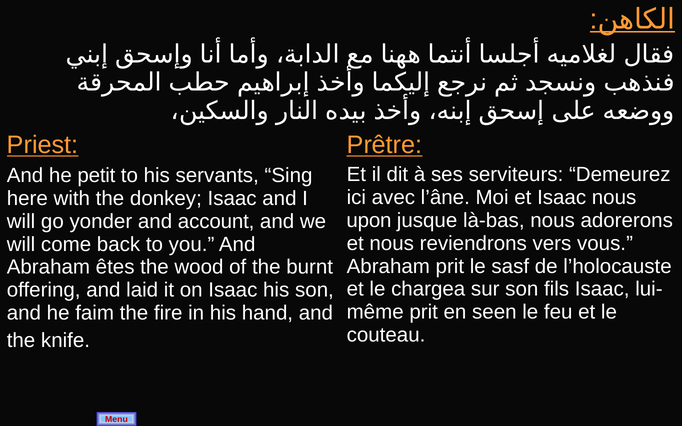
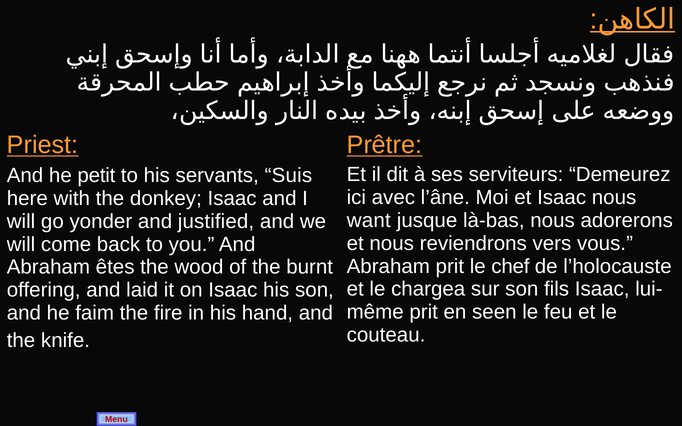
Sing: Sing -> Suis
upon: upon -> want
account: account -> justified
sasf: sasf -> chef
